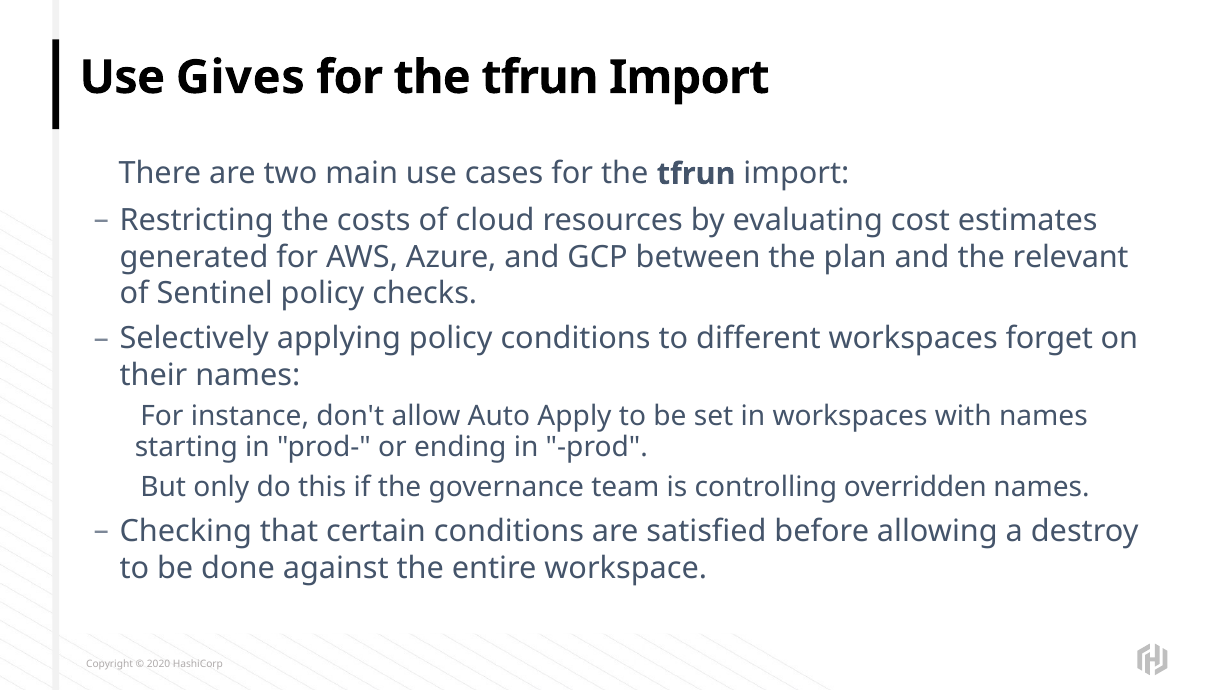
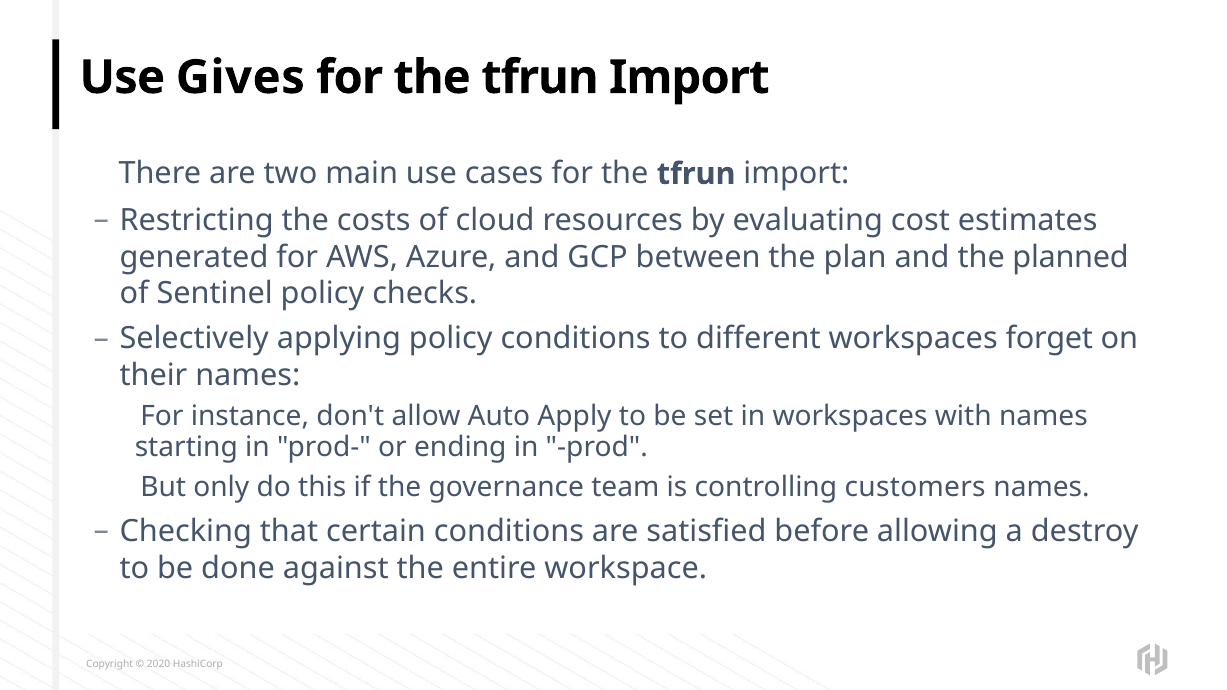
relevant: relevant -> planned
overridden: overridden -> customers
